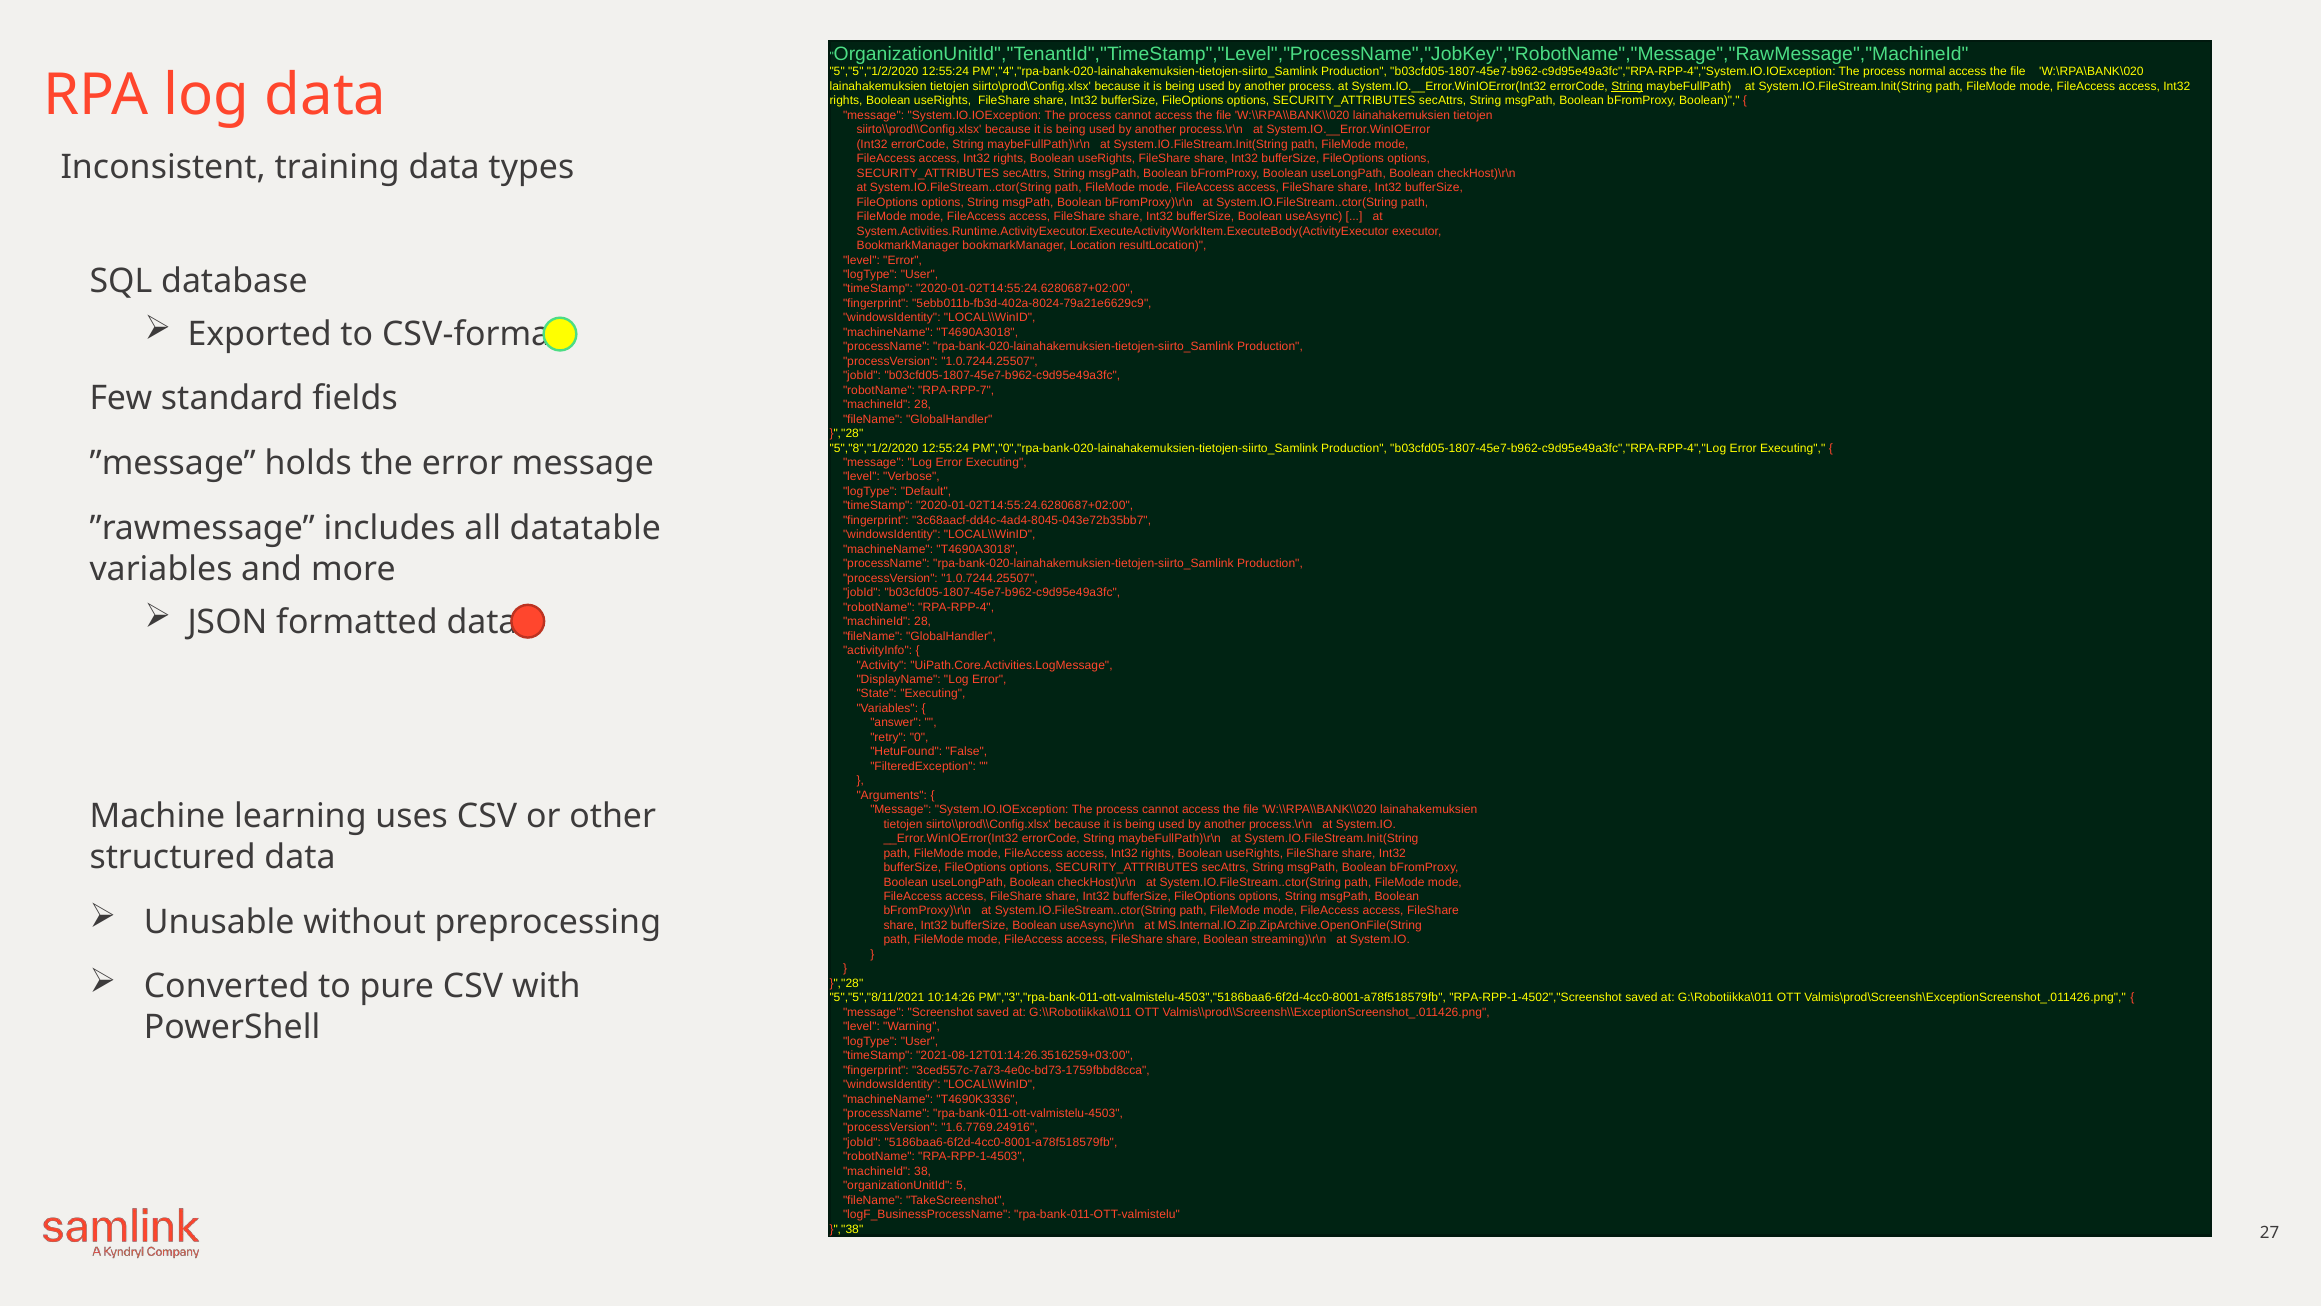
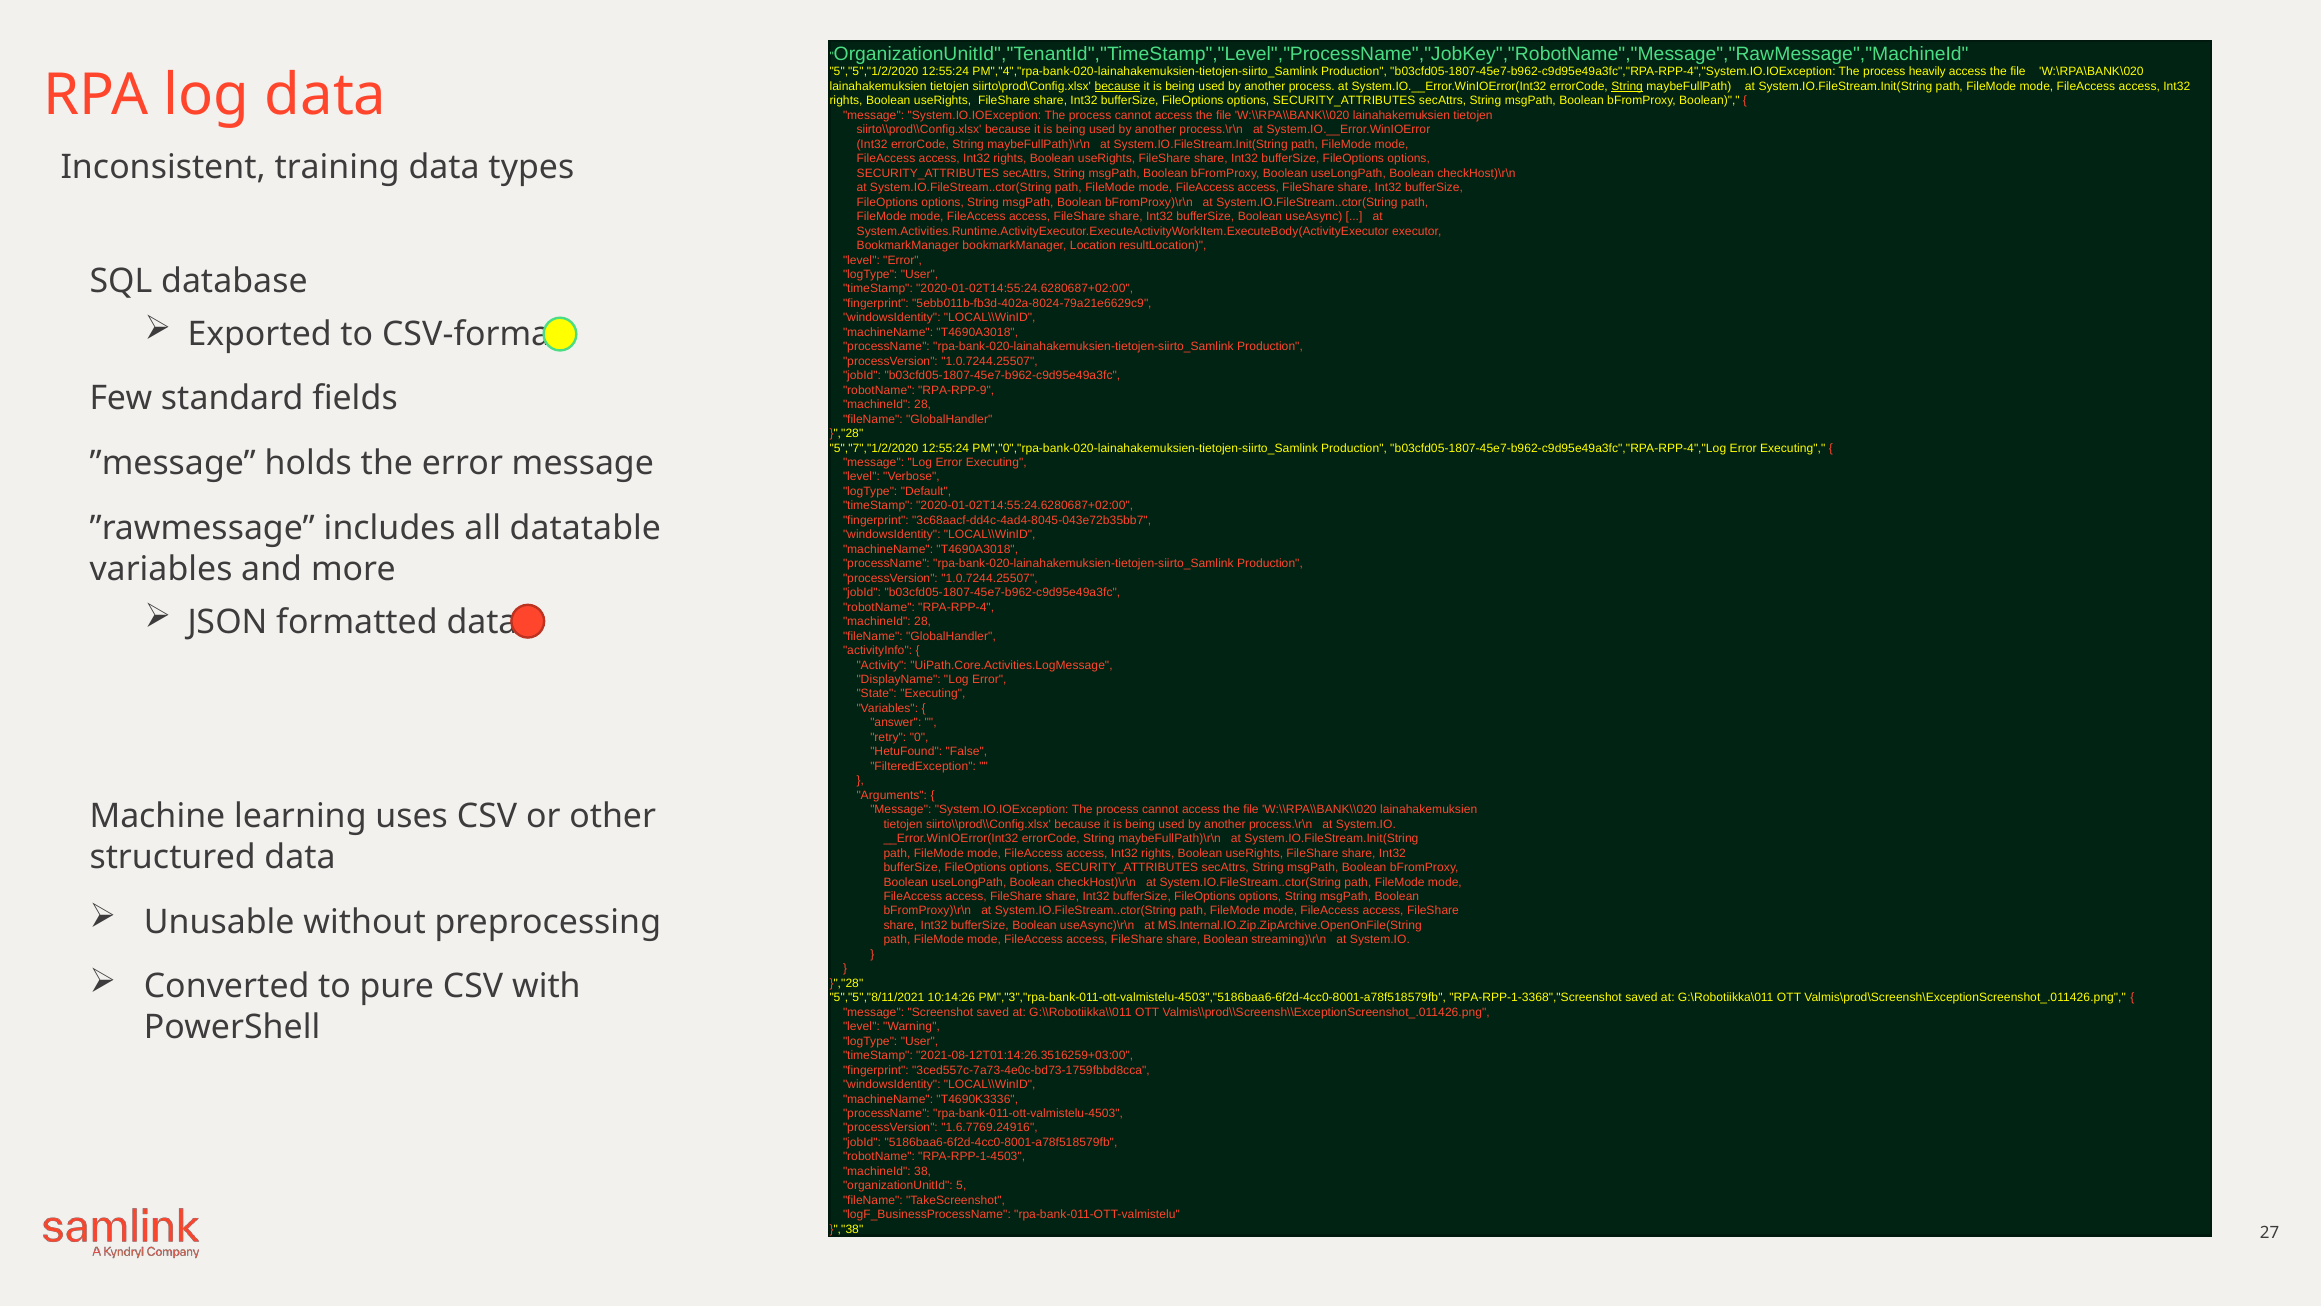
normal: normal -> heavily
because at (1117, 86) underline: none -> present
RPA-RPP-7: RPA-RPP-7 -> RPA-RPP-9
5","8","1/2/2020: 5","8","1/2/2020 -> 5","7","1/2/2020
RPA-RPP-1-4502","Screenshot: RPA-RPP-1-4502","Screenshot -> RPA-RPP-1-3368","Screenshot
